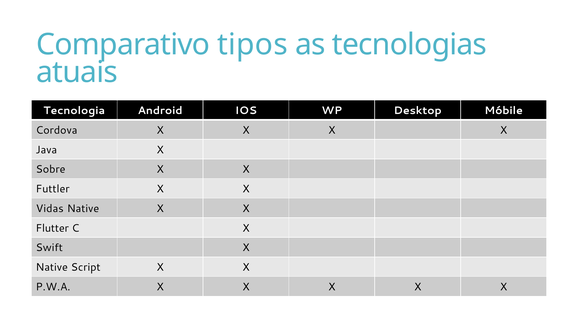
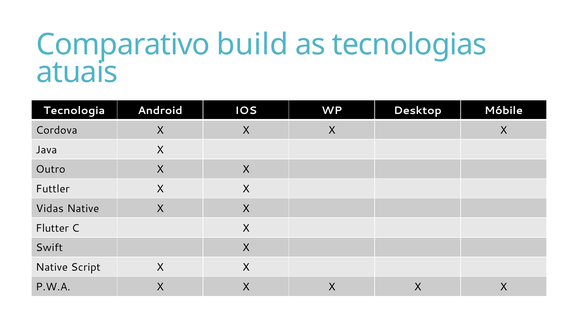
tipos: tipos -> build
Sobre: Sobre -> Outro
